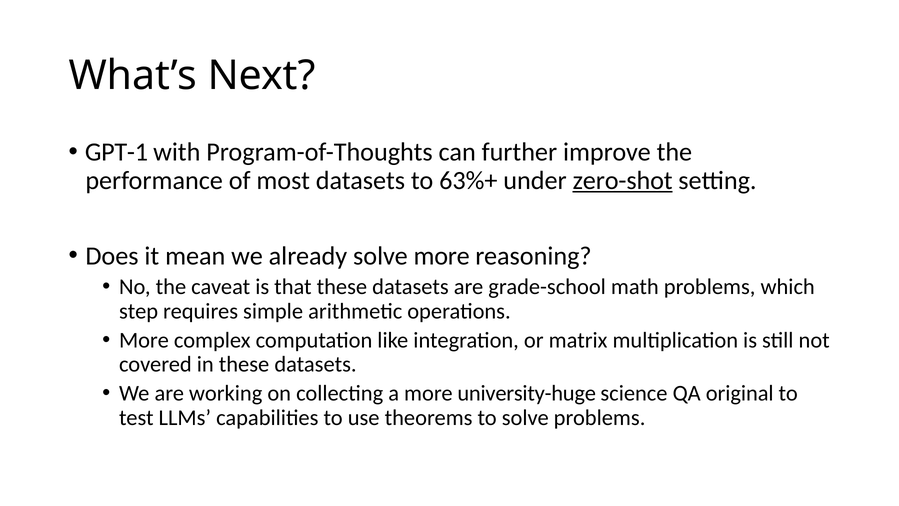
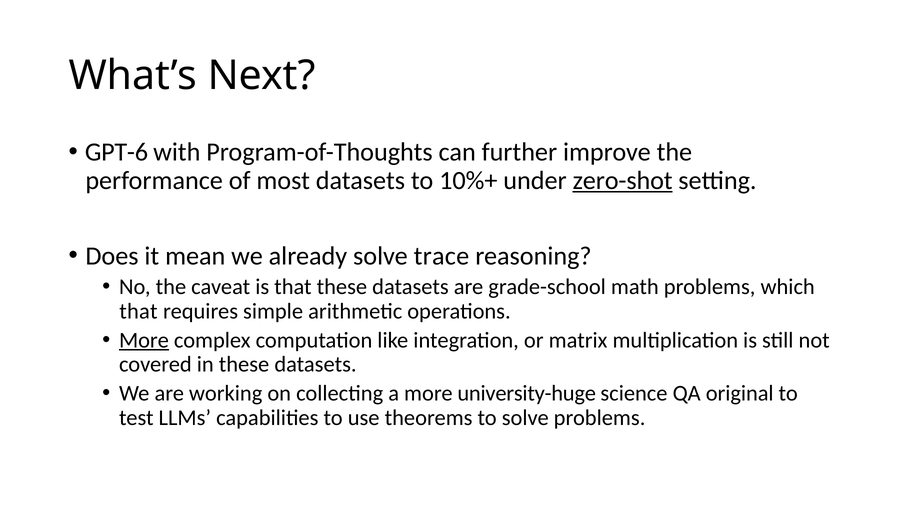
GPT-1: GPT-1 -> GPT-6
63%+: 63%+ -> 10%+
solve more: more -> trace
step at (139, 311): step -> that
More at (144, 340) underline: none -> present
